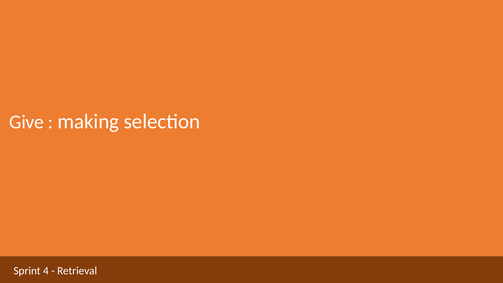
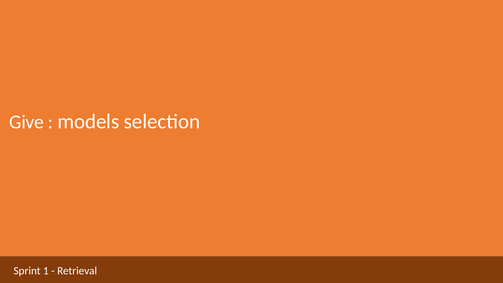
making: making -> models
4: 4 -> 1
